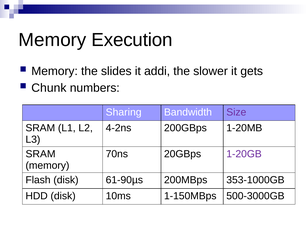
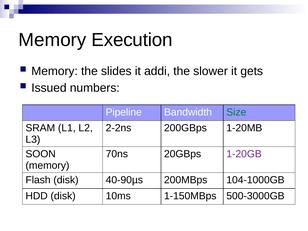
Chunk: Chunk -> Issued
Sharing: Sharing -> Pipeline
Size colour: purple -> green
4-2ns: 4-2ns -> 2-2ns
SRAM at (41, 154): SRAM -> SOON
61-90µs: 61-90µs -> 40-90µs
353-1000GB: 353-1000GB -> 104-1000GB
